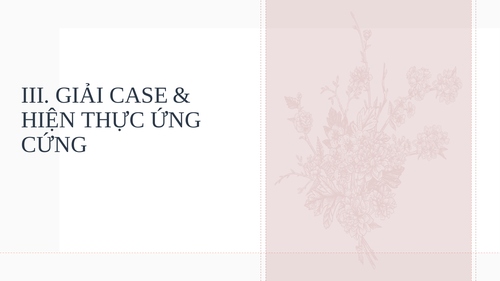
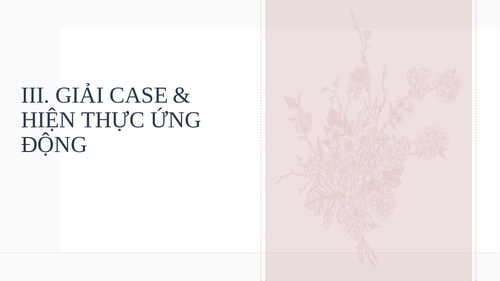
CỨNG: CỨNG -> ĐỘNG
